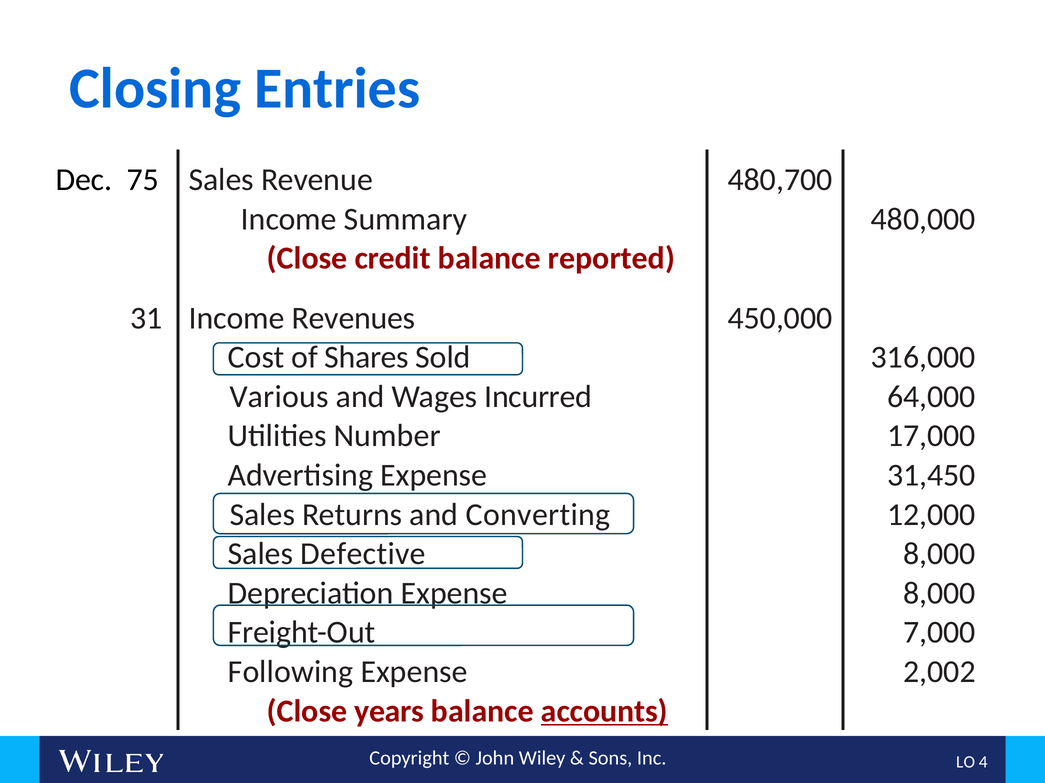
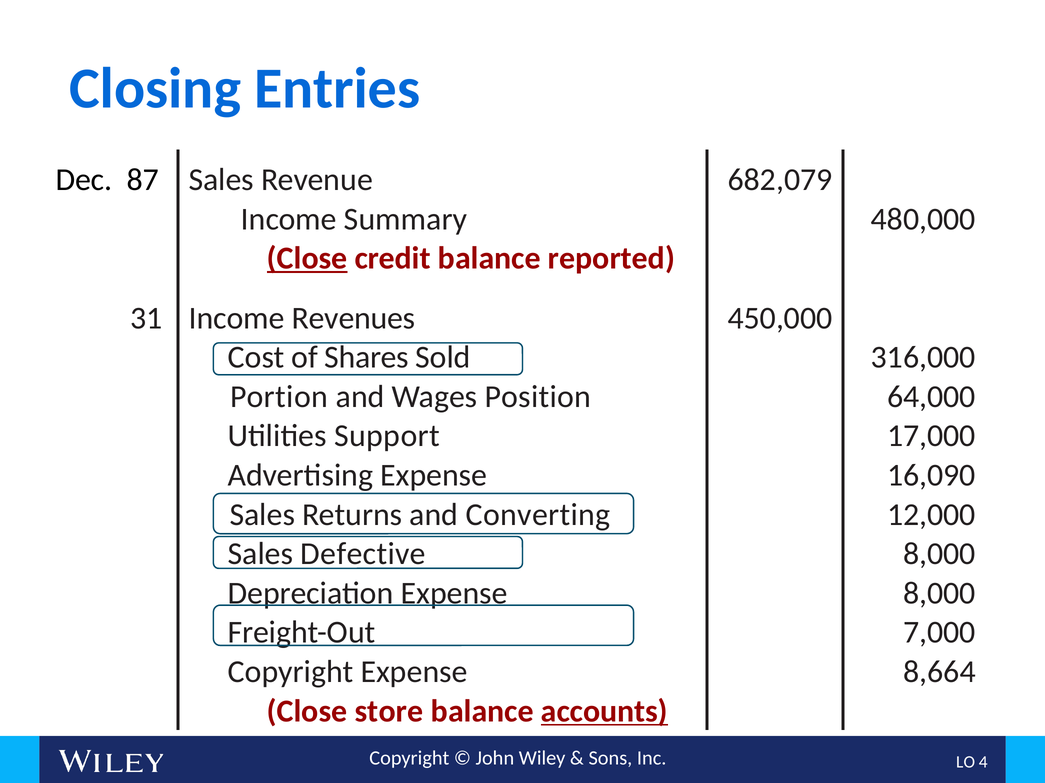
75: 75 -> 87
480,700: 480,700 -> 682,079
Close at (307, 259) underline: none -> present
Various: Various -> Portion
Incurred: Incurred -> Position
Number: Number -> Support
31,450: 31,450 -> 16,090
Following at (291, 672): Following -> Copyright
2,002: 2,002 -> 8,664
years: years -> store
